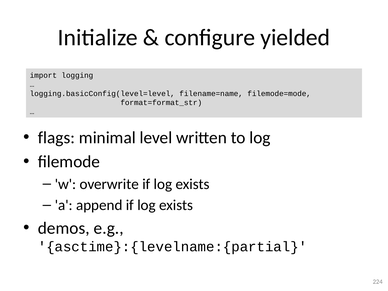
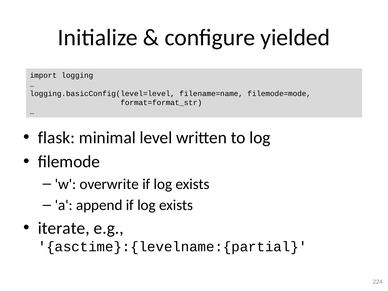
flags: flags -> flask
demos: demos -> iterate
